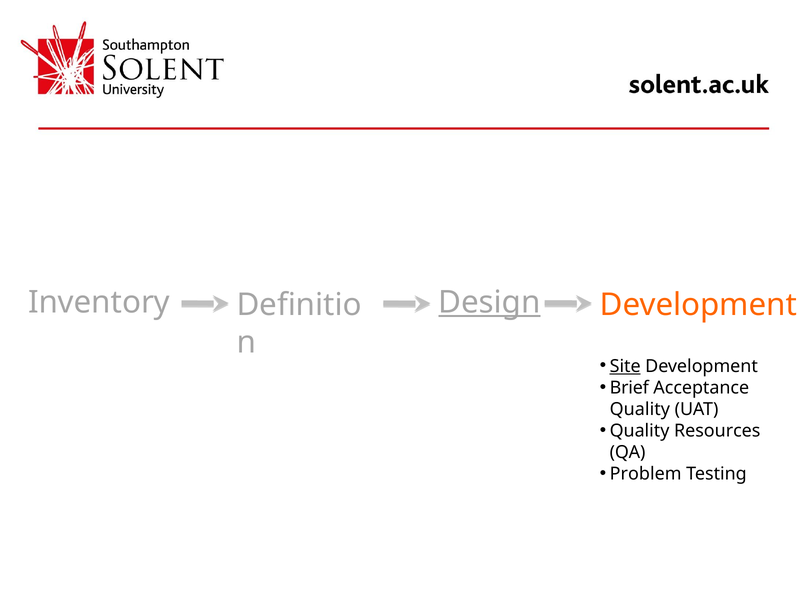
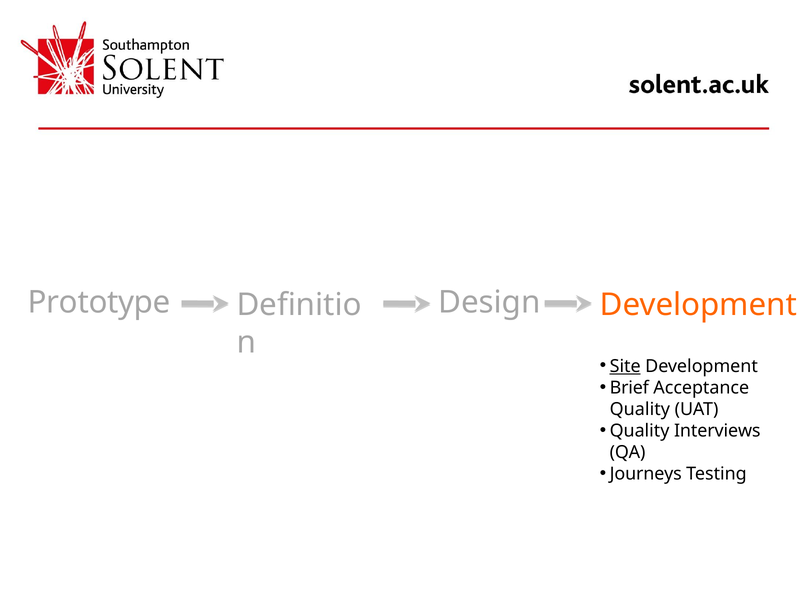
Inventory: Inventory -> Prototype
Design underline: present -> none
Resources: Resources -> Interviews
Problem: Problem -> Journeys
